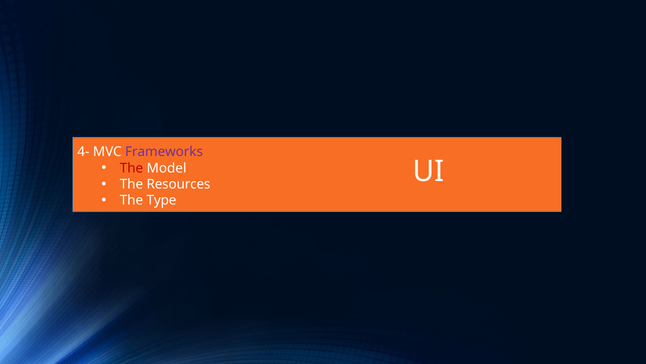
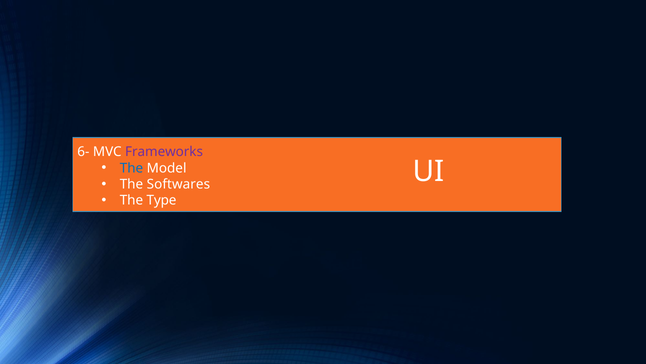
4-: 4- -> 6-
The at (131, 168) colour: red -> blue
Resources: Resources -> Softwares
